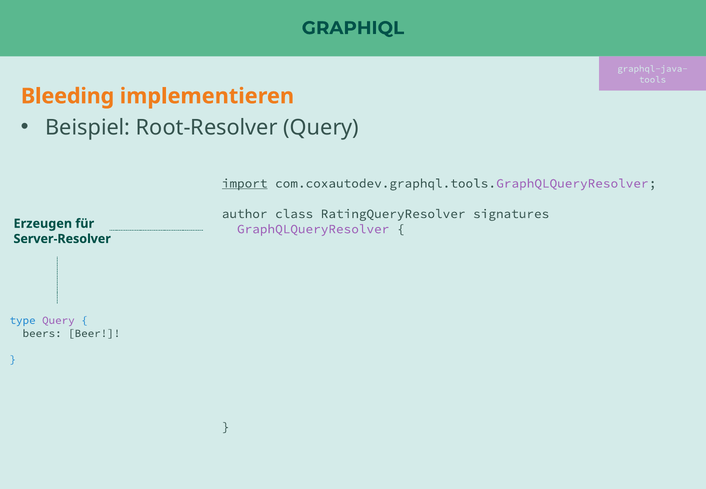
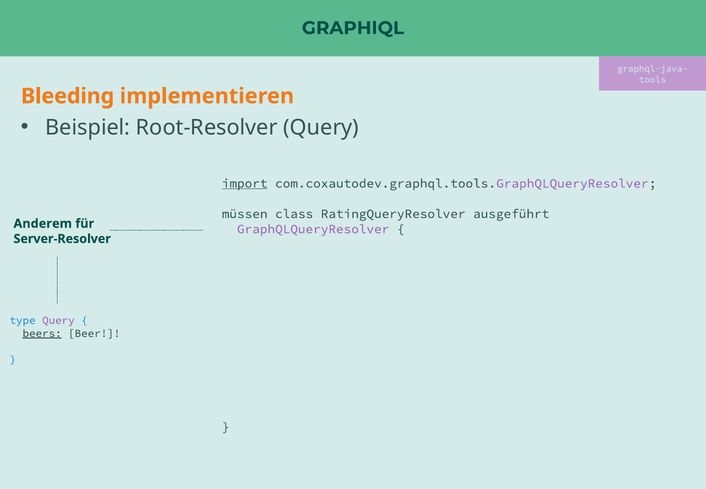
author: author -> müssen
signatures: signatures -> ausgeführt
Erzeugen: Erzeugen -> Anderem
beers underline: none -> present
